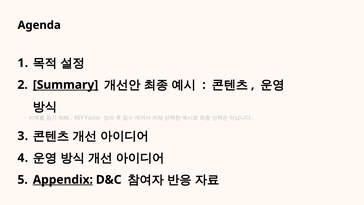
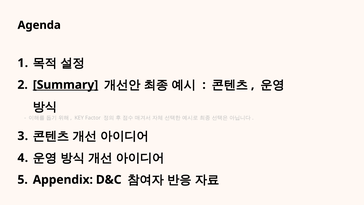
Appendix underline: present -> none
